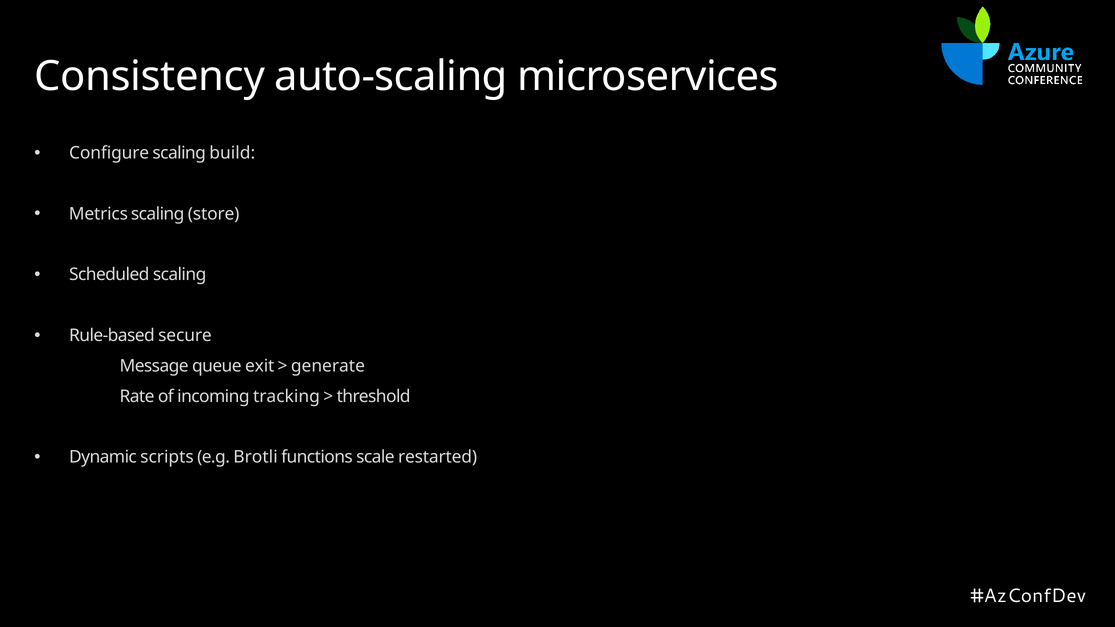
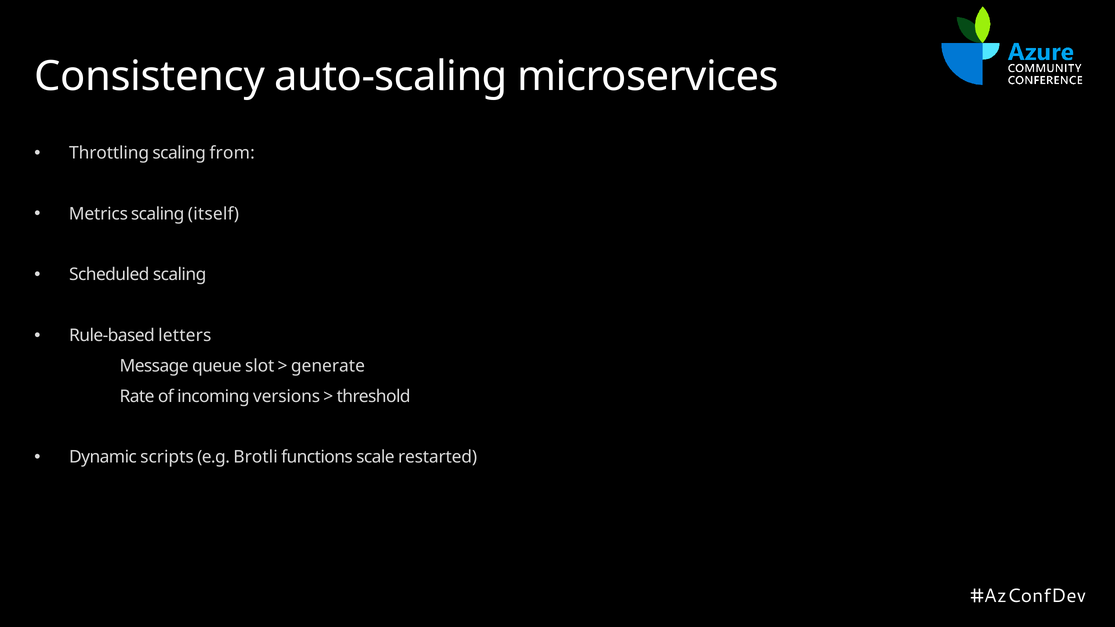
Configure: Configure -> Throttling
build: build -> from
store: store -> itself
secure: secure -> letters
exit: exit -> slot
tracking: tracking -> versions
